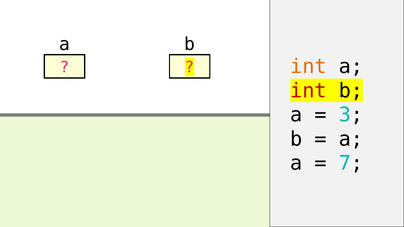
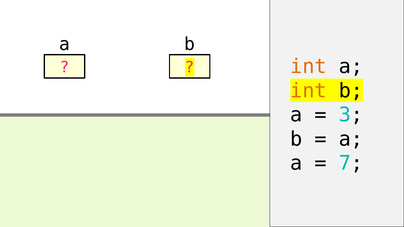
int at (308, 91) colour: red -> orange
